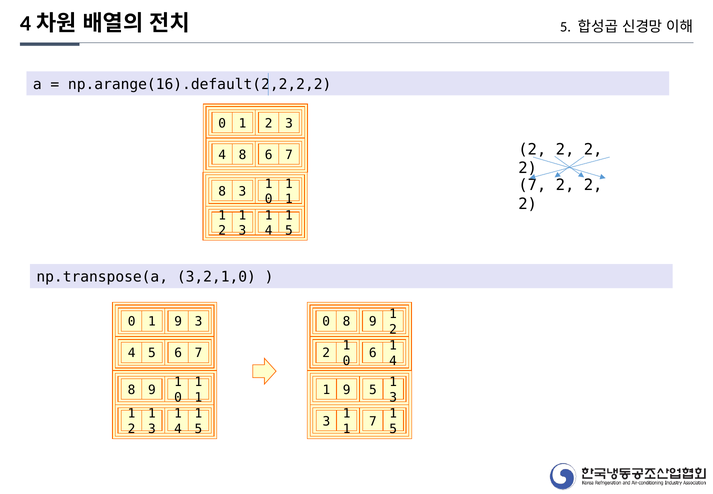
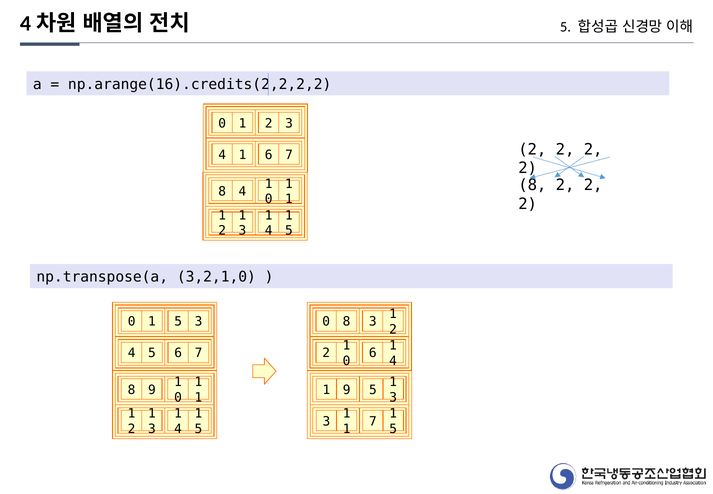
np.arange(16).default(2,2,2,2: np.arange(16).default(2,2,2,2 -> np.arange(16).credits(2,2,2,2
8 at (243, 155): 8 -> 1
7 at (532, 185): 7 -> 8
8 3: 3 -> 4
0 1 9: 9 -> 5
0 8 9: 9 -> 3
